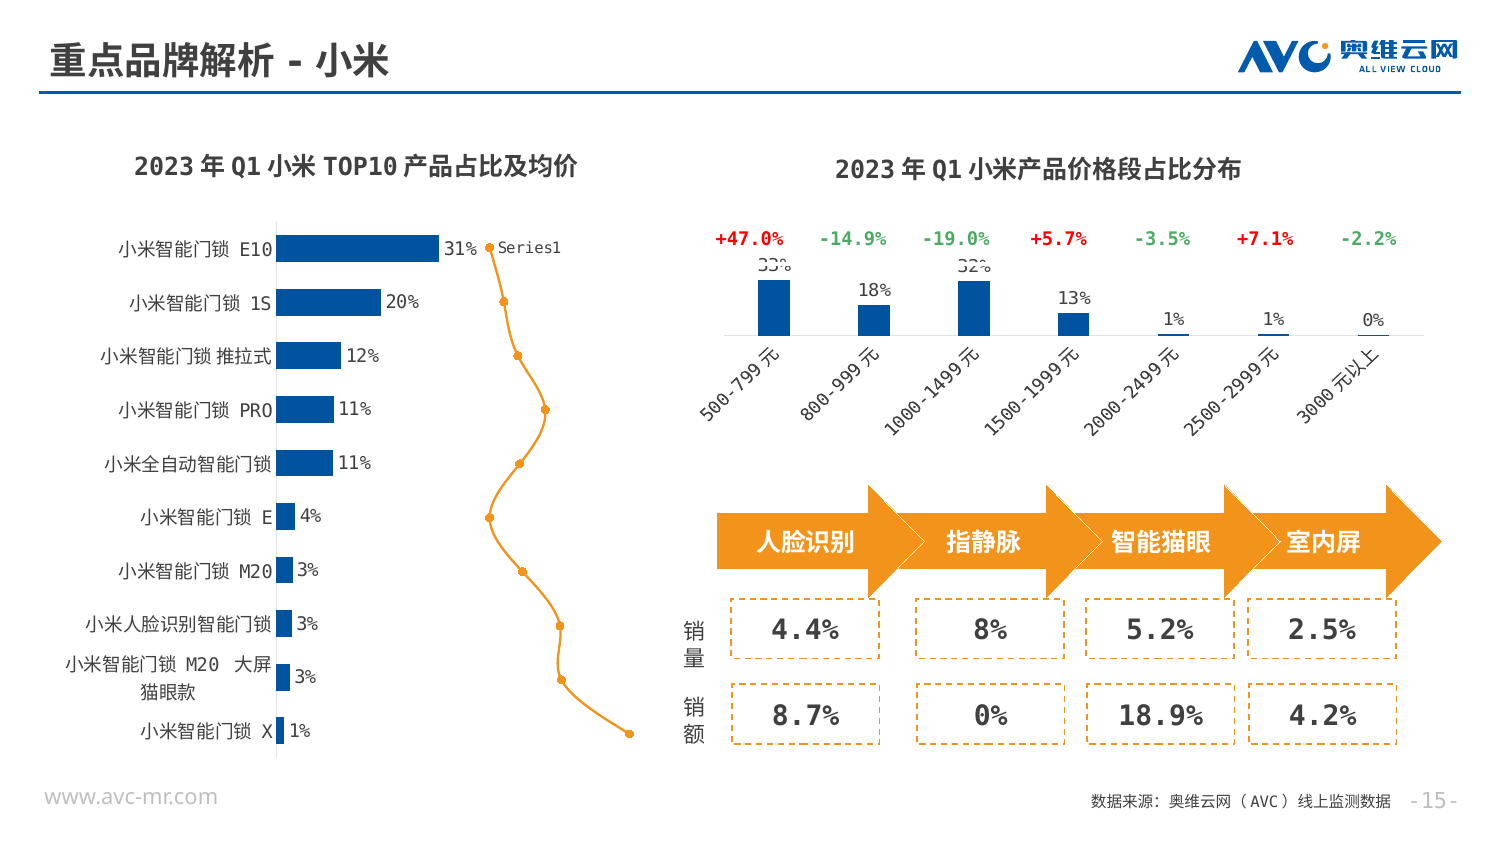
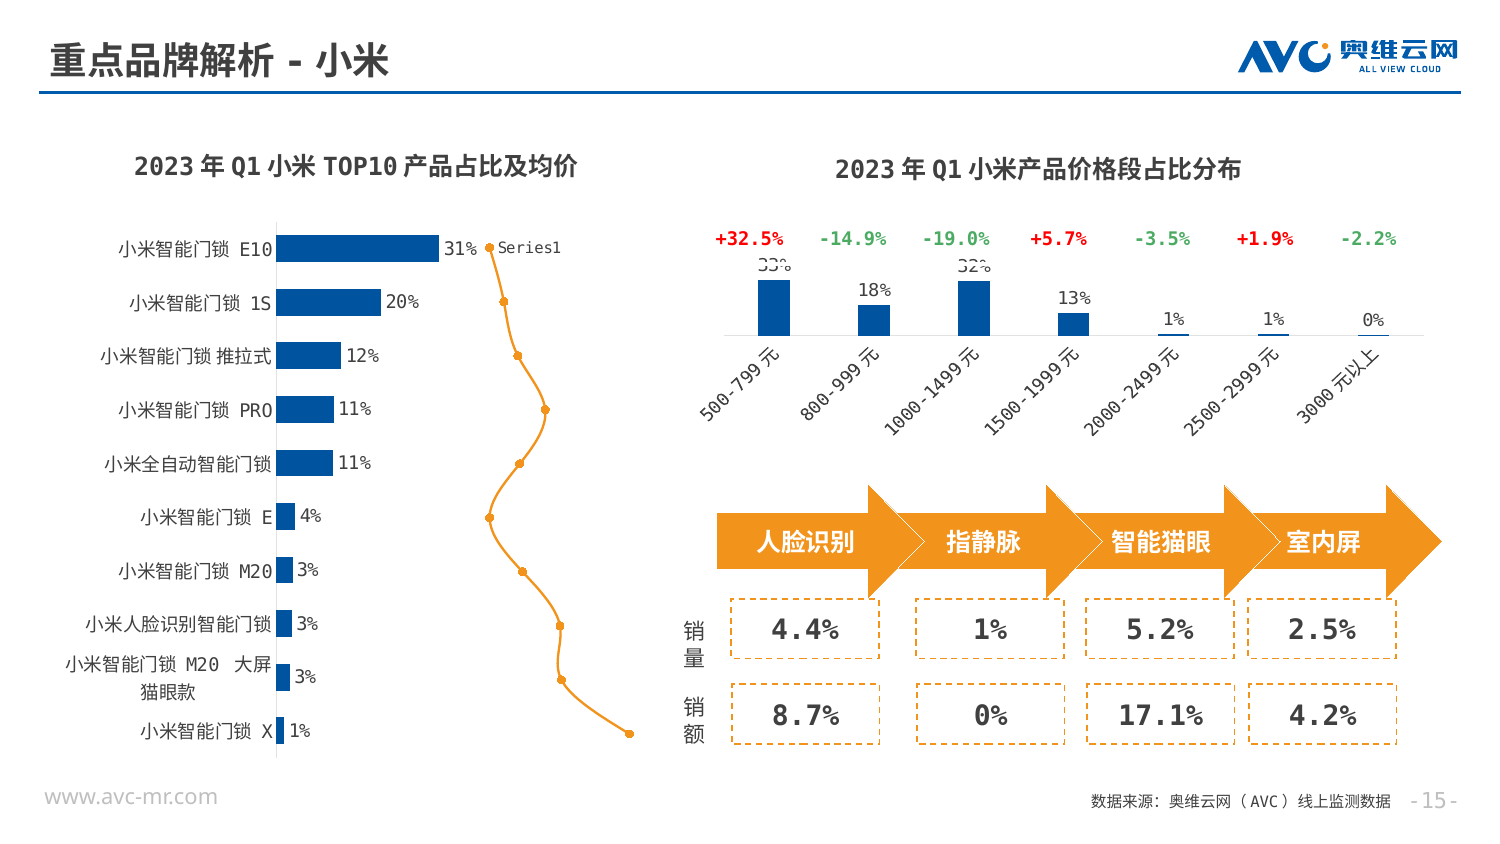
+47.0%: +47.0% -> +32.5%
+7.1%: +7.1% -> +1.9%
8% at (990, 630): 8% -> 1%
18.9%: 18.9% -> 17.1%
